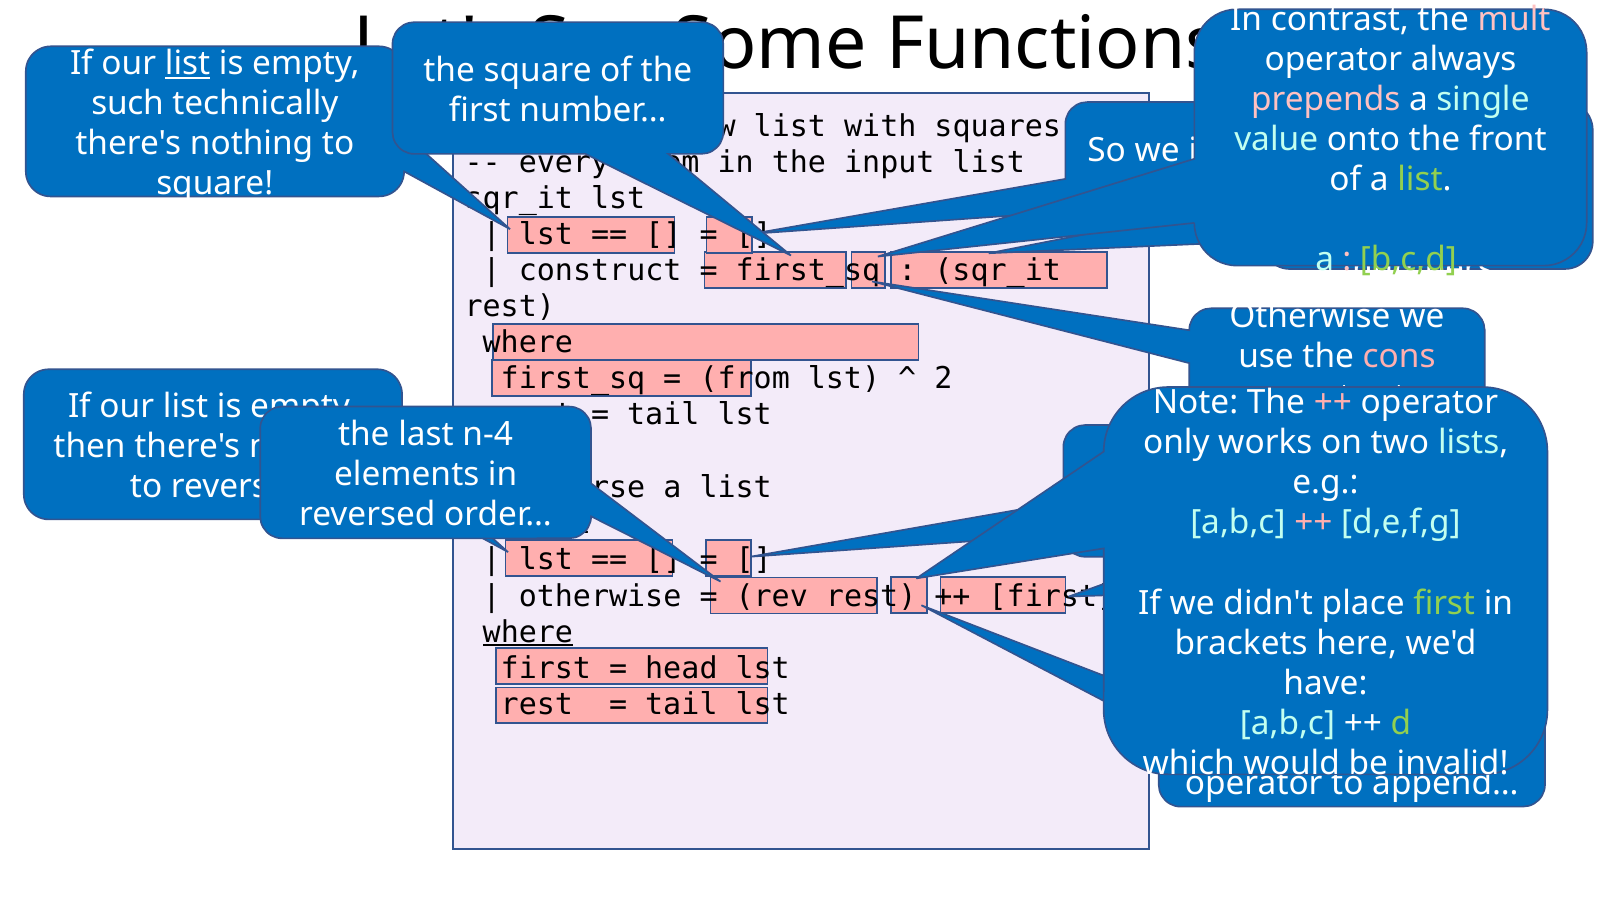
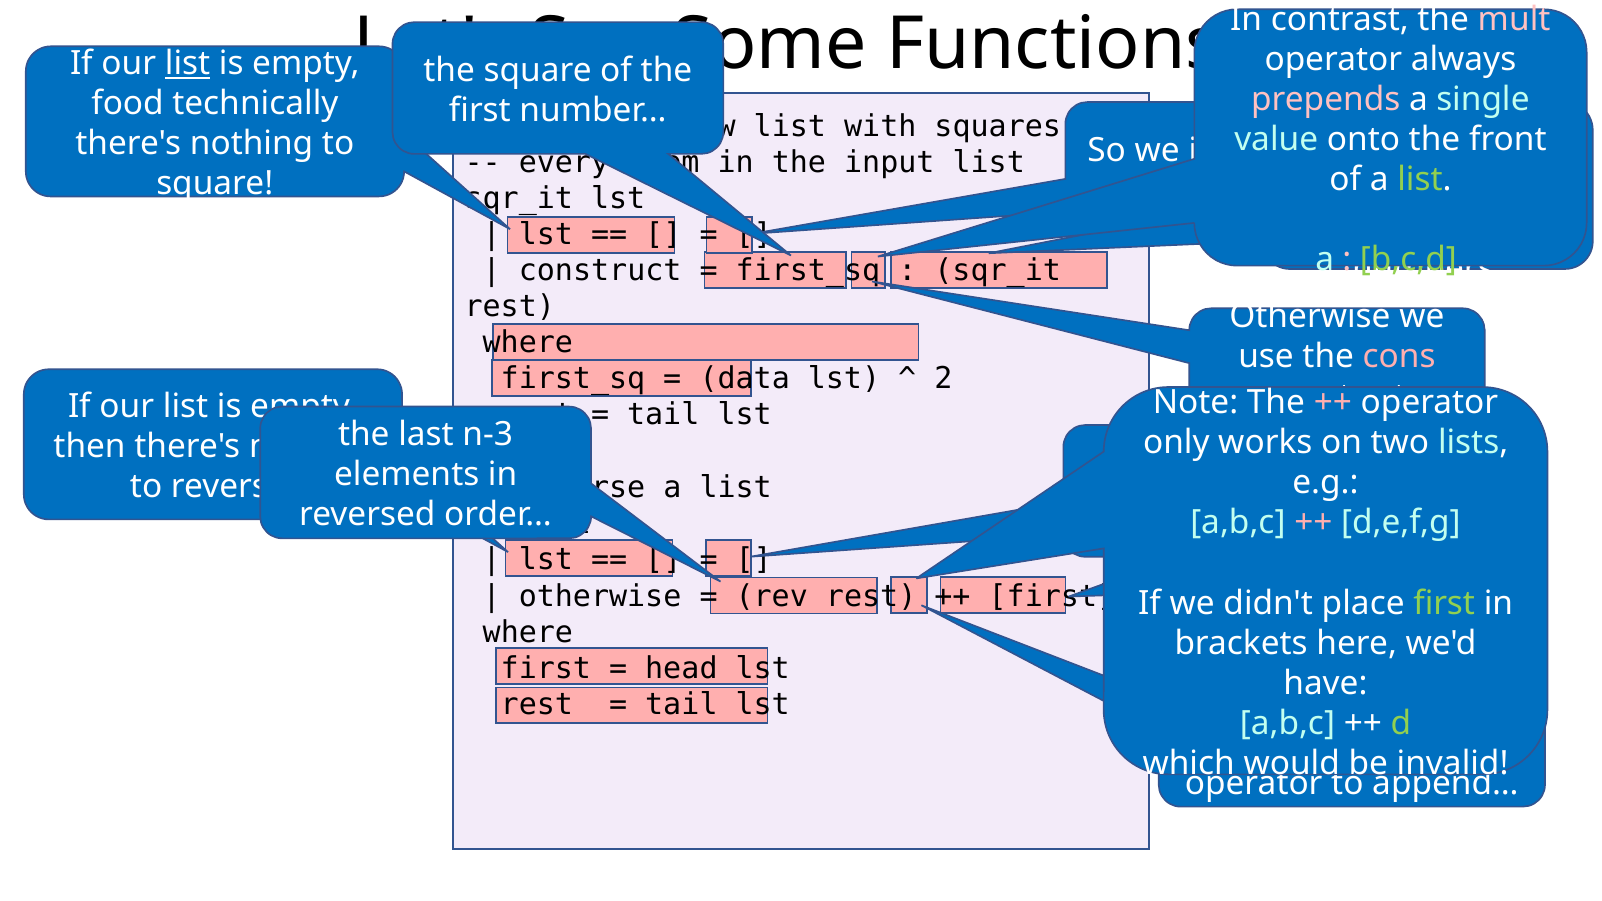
such: such -> food
from at (745, 379): from -> data
n-4: n-4 -> n-3
where at (528, 632) underline: present -> none
